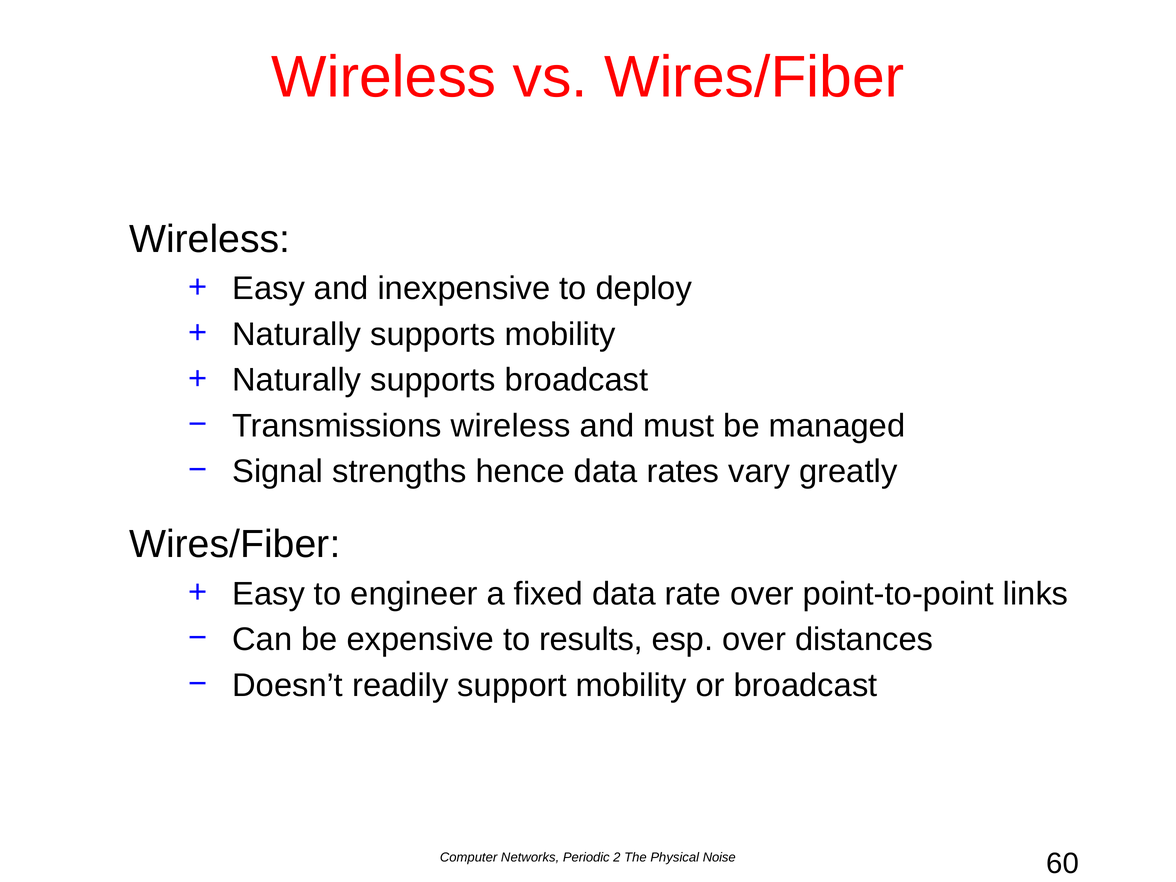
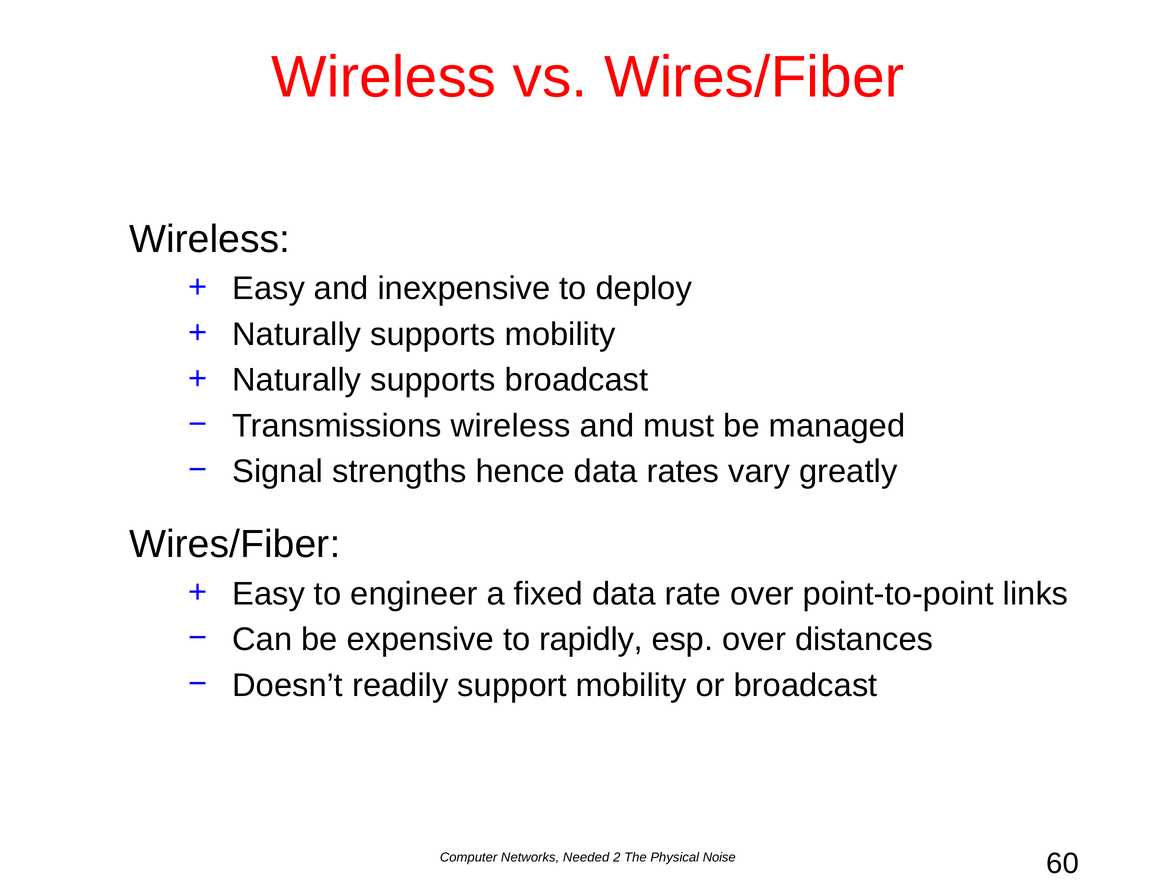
results: results -> rapidly
Periodic: Periodic -> Needed
